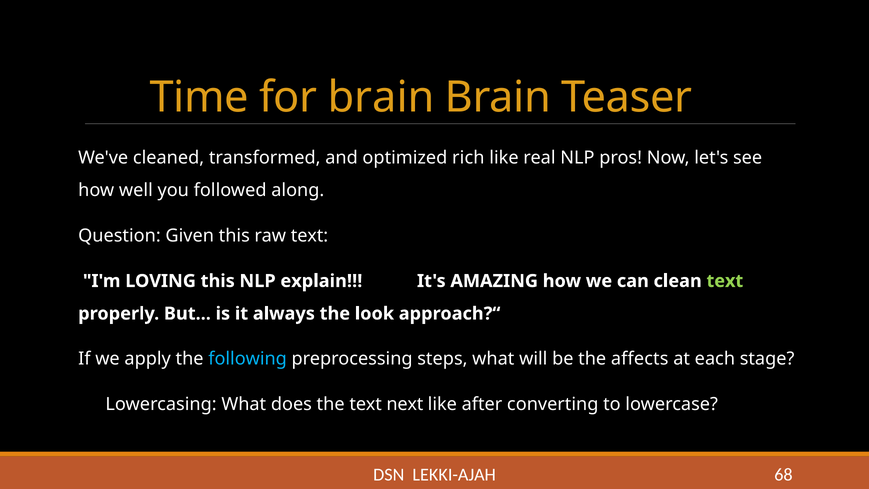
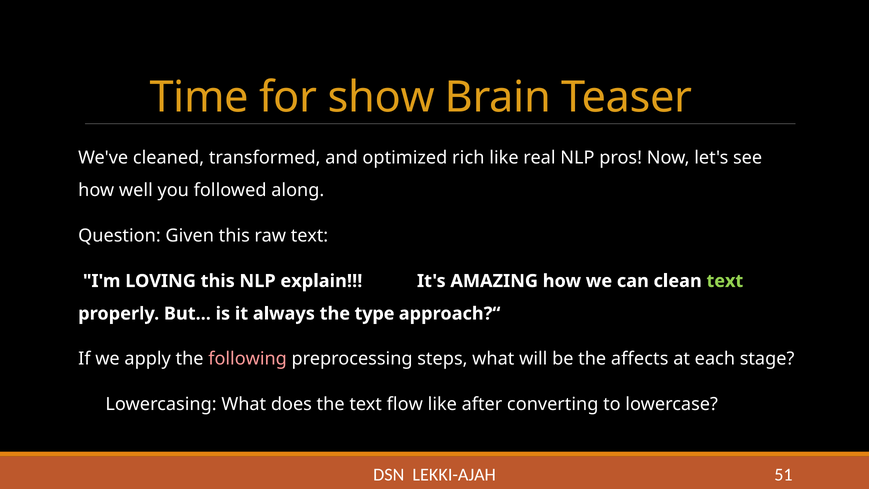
for brain: brain -> show
look: look -> type
following colour: light blue -> pink
next: next -> flow
68: 68 -> 51
